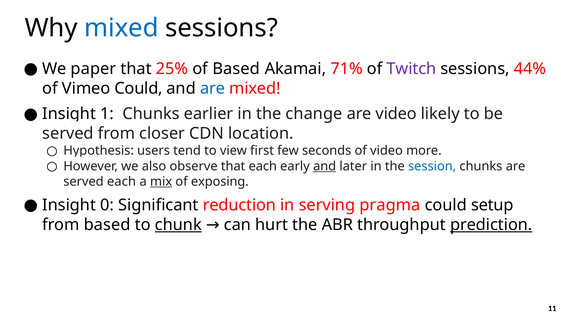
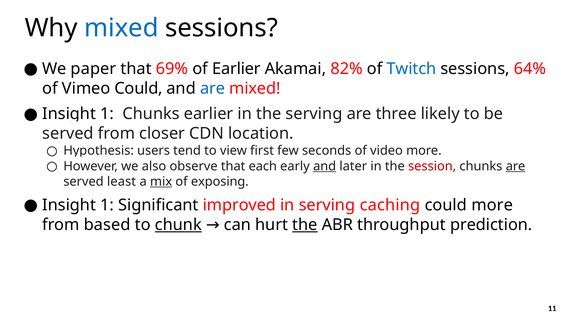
25%: 25% -> 69%
of Based: Based -> Earlier
71%: 71% -> 82%
Twitch colour: purple -> blue
44%: 44% -> 64%
change at (314, 114): change -> serving
are video: video -> three
session colour: blue -> red
are at (516, 166) underline: none -> present
served each: each -> least
0 at (107, 205): 0 -> 1
reduction: reduction -> improved
pragma: pragma -> caching
could setup: setup -> more
the at (305, 225) underline: none -> present
prediction underline: present -> none
